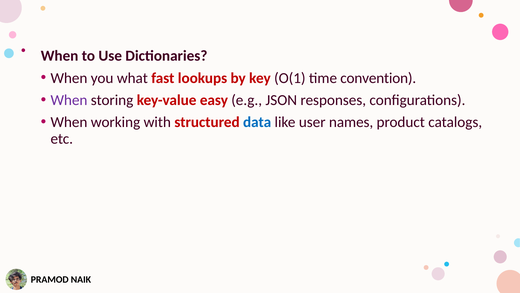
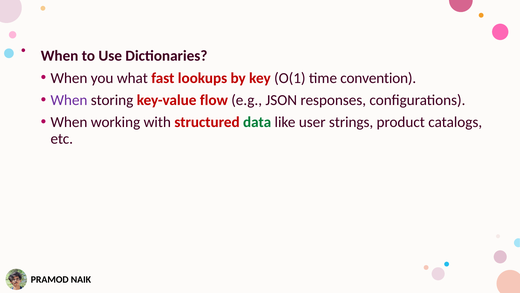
easy: easy -> flow
data colour: blue -> green
names: names -> strings
